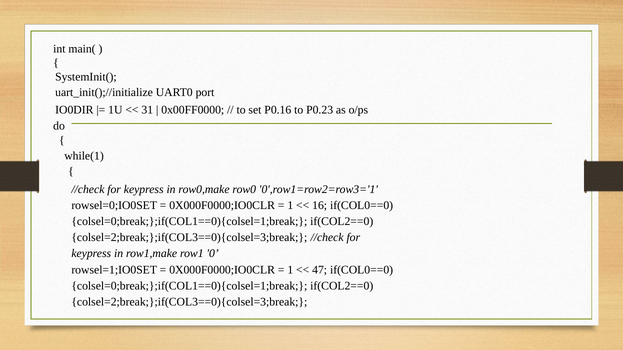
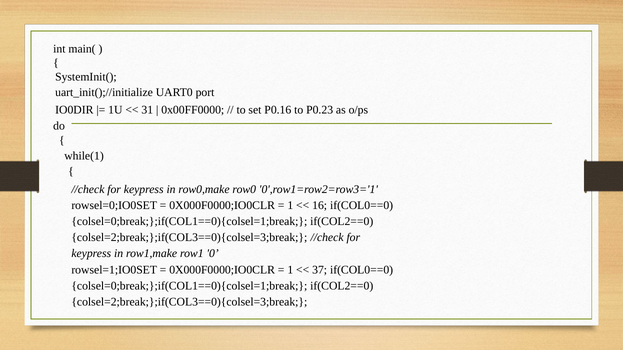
47: 47 -> 37
